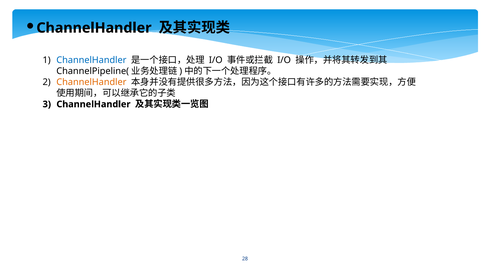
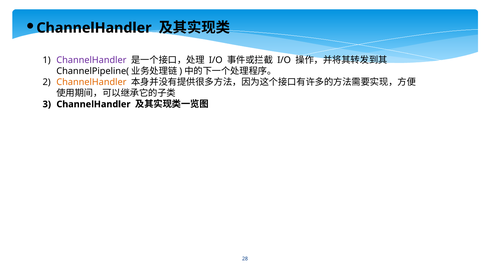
ChannelHandler at (91, 60) colour: blue -> purple
